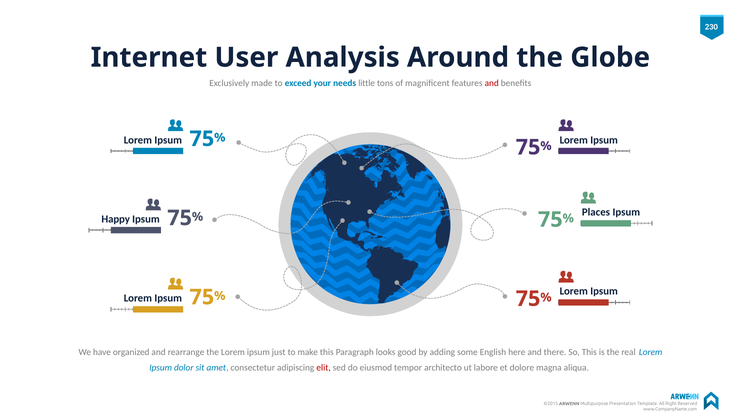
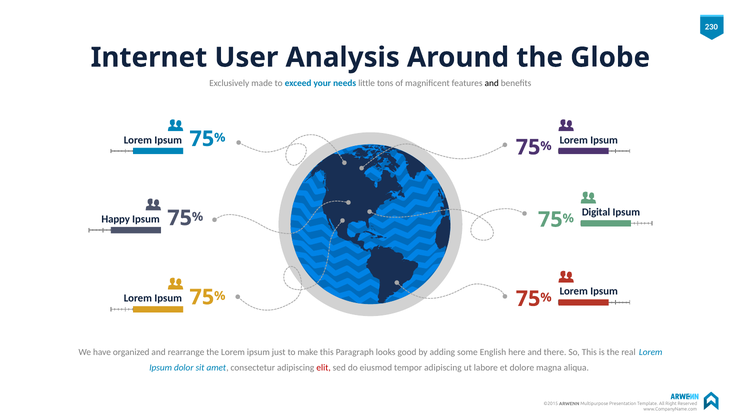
and at (492, 83) colour: red -> black
Places: Places -> Digital
tempor architecto: architecto -> adipiscing
